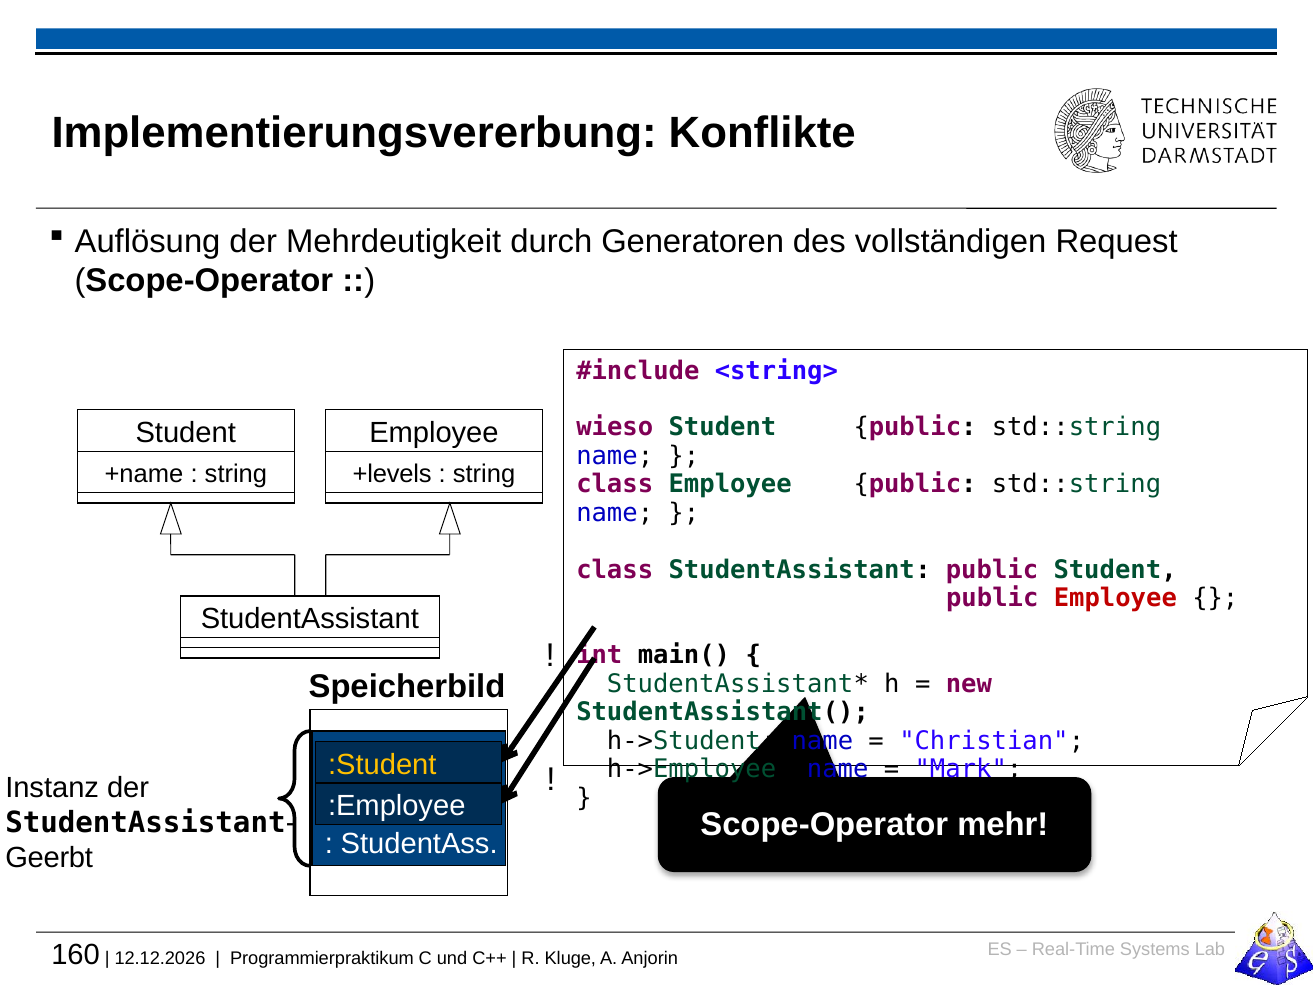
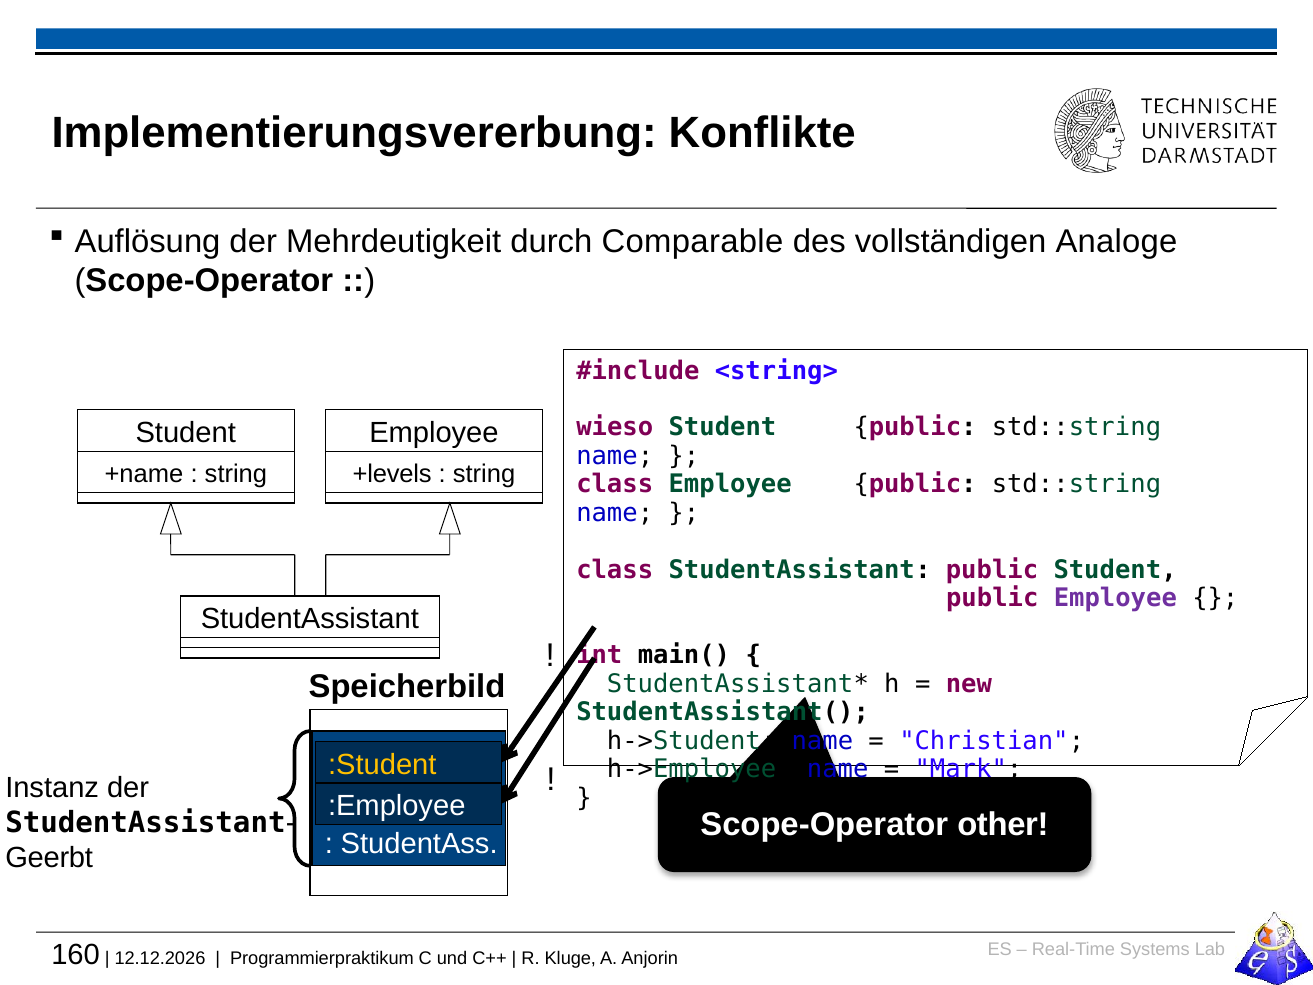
Generatoren: Generatoren -> Comparable
Request: Request -> Analoge
Employee at (1115, 598) colour: red -> purple
mehr: mehr -> other
